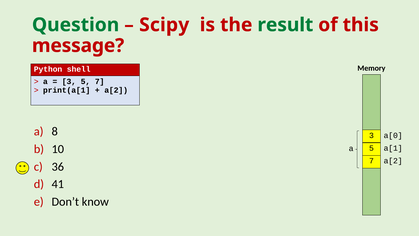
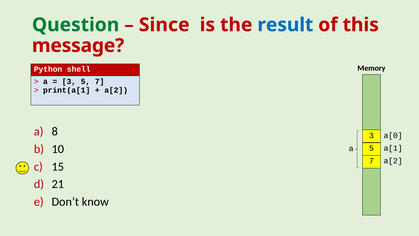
Scipy: Scipy -> Since
result colour: green -> blue
36: 36 -> 15
41: 41 -> 21
